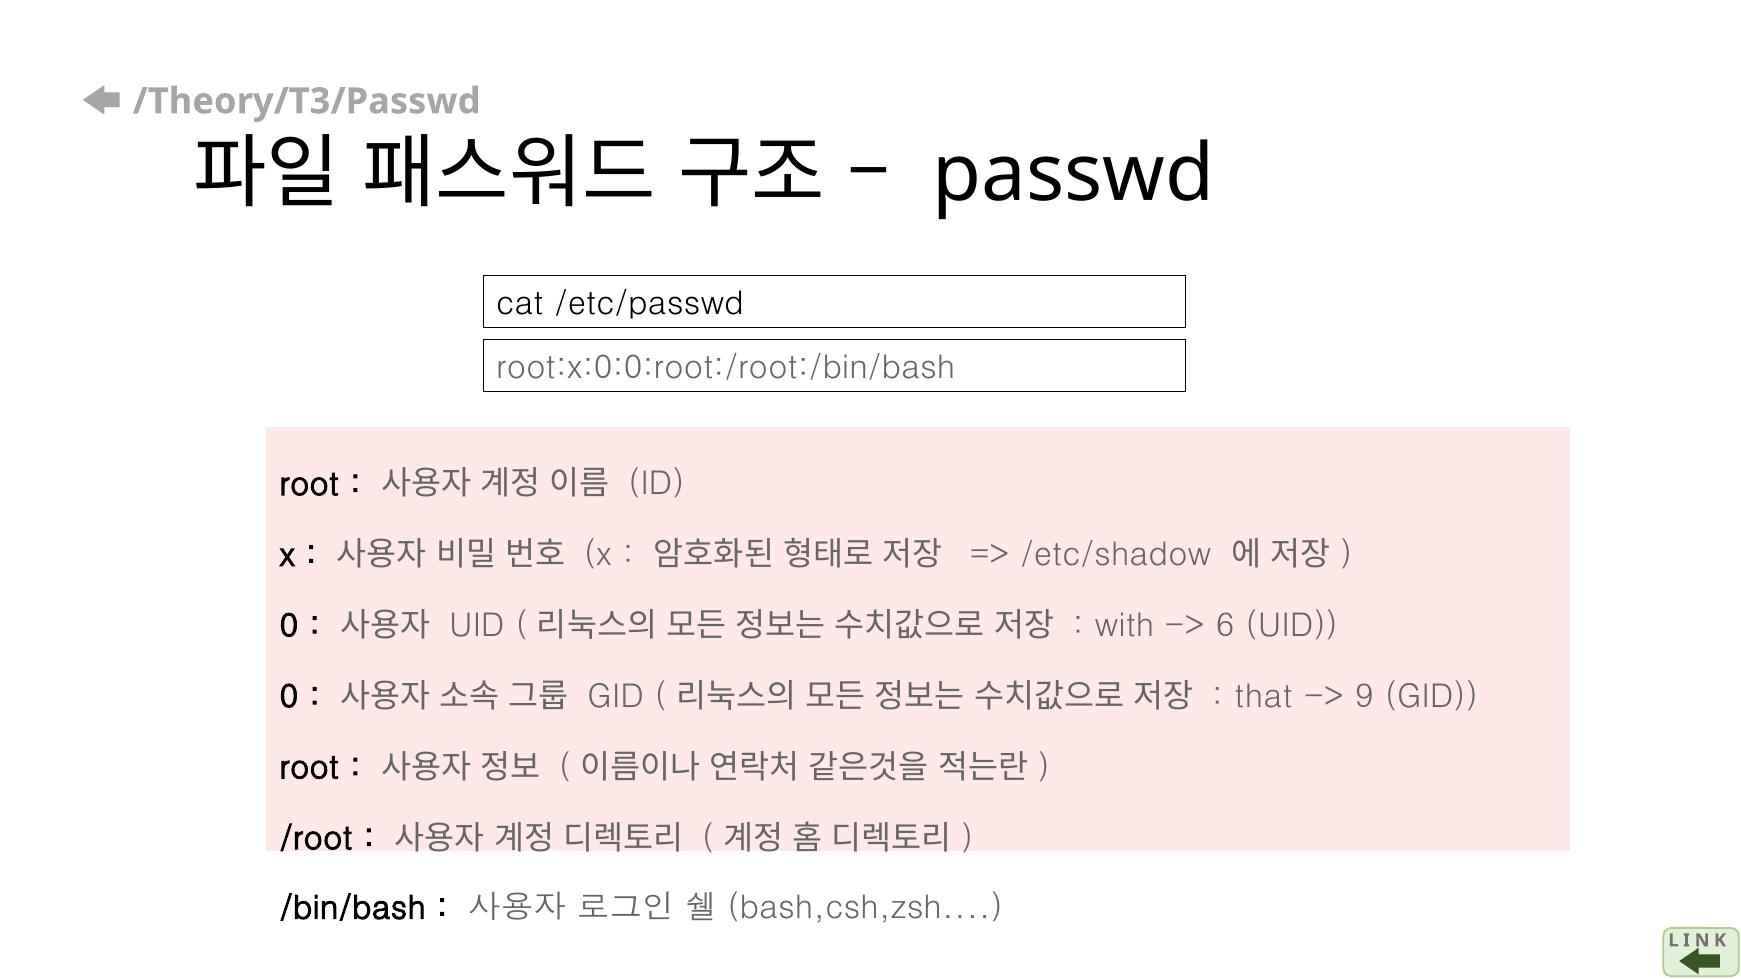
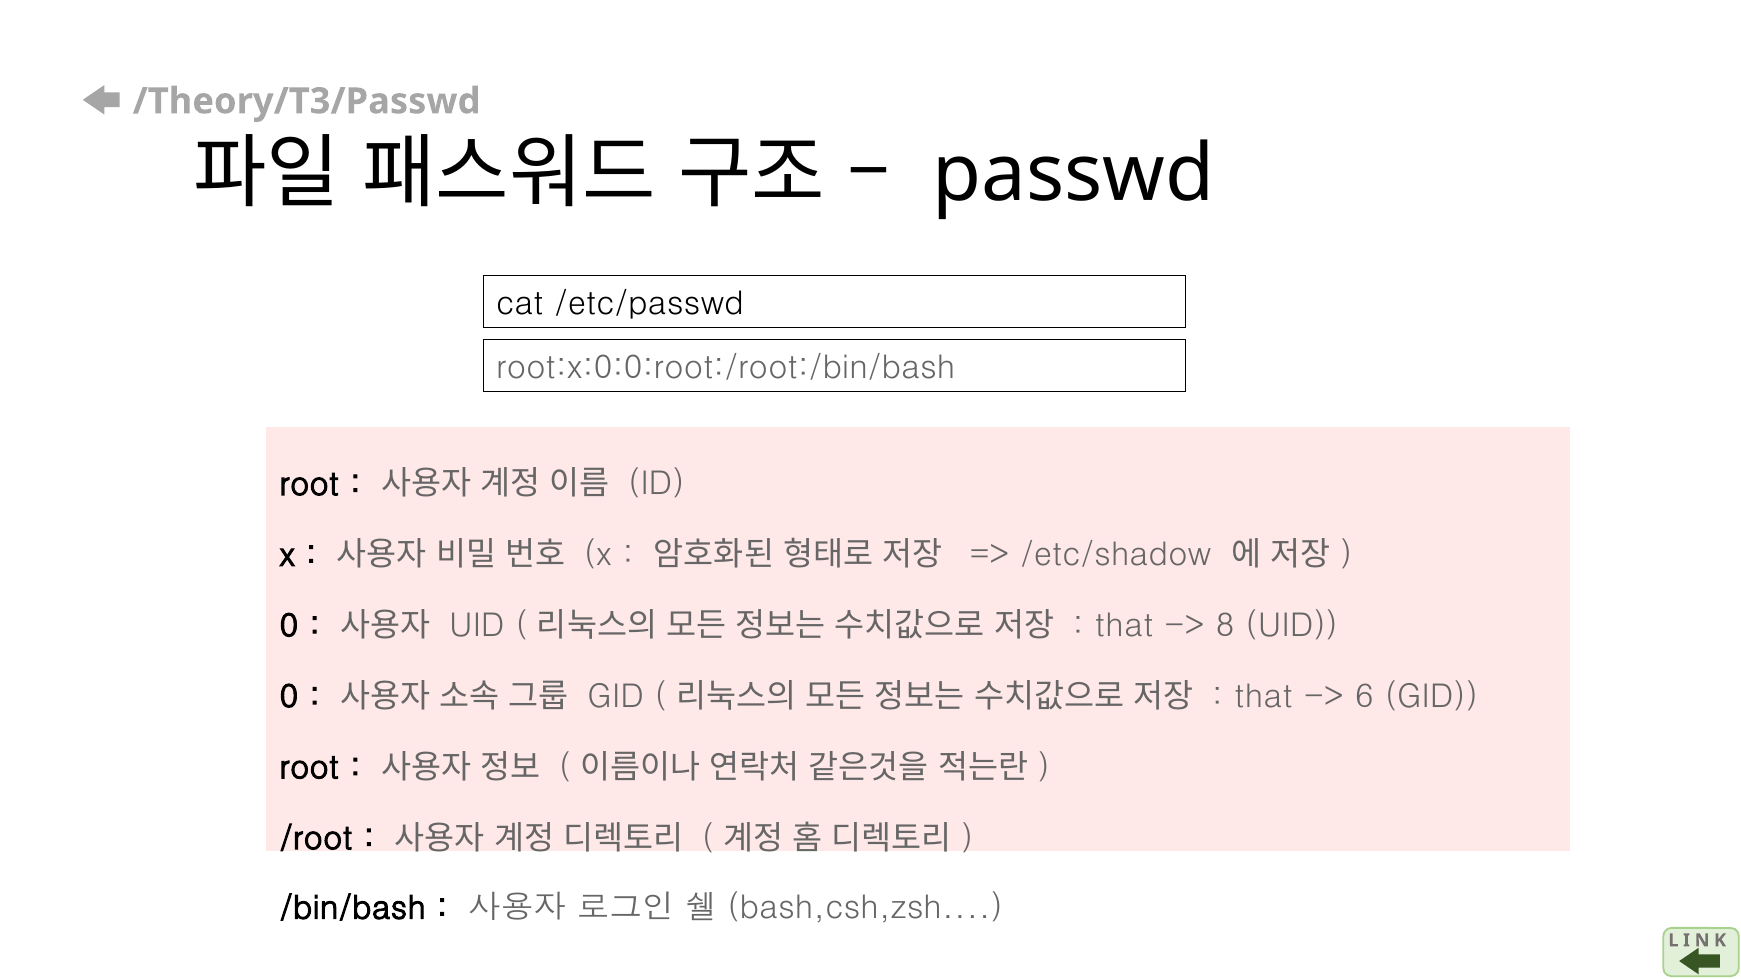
with at (1124, 626): with -> that
6: 6 -> 8
9: 9 -> 6
